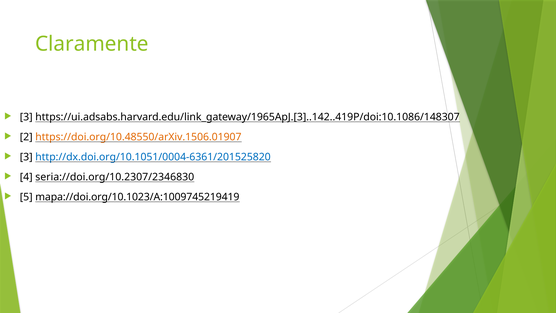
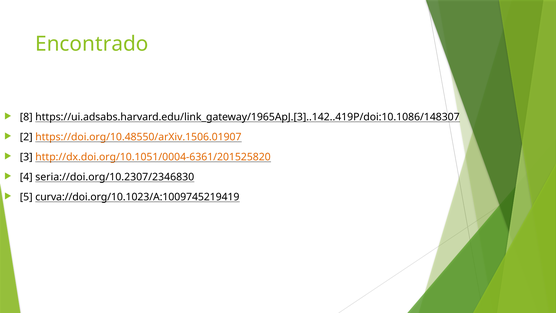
Claramente: Claramente -> Encontrado
3 at (26, 117): 3 -> 8
http://dx.doi.org/10.1051/0004-6361/201525820 colour: blue -> orange
mapa://doi.org/10.1023/A:1009745219419: mapa://doi.org/10.1023/A:1009745219419 -> curva://doi.org/10.1023/A:1009745219419
